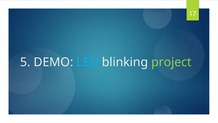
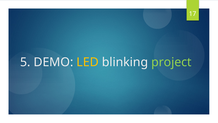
LED colour: light blue -> yellow
